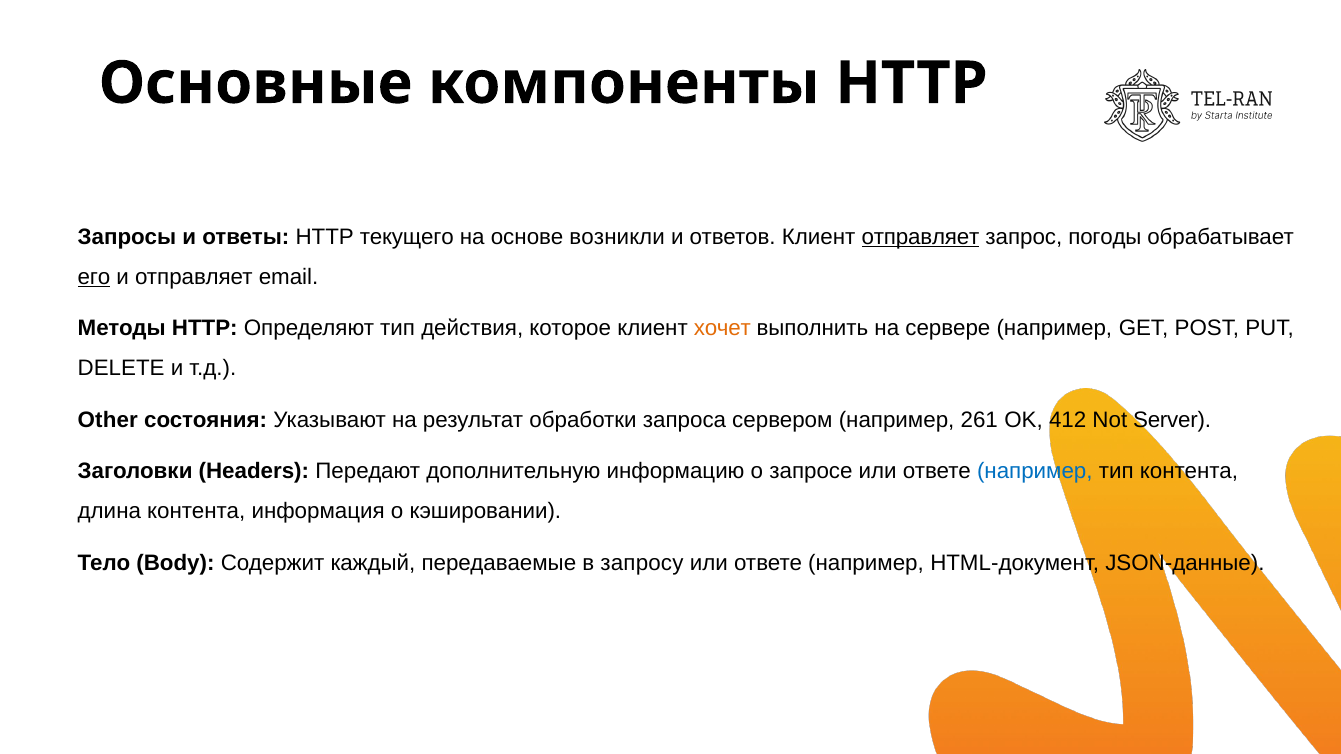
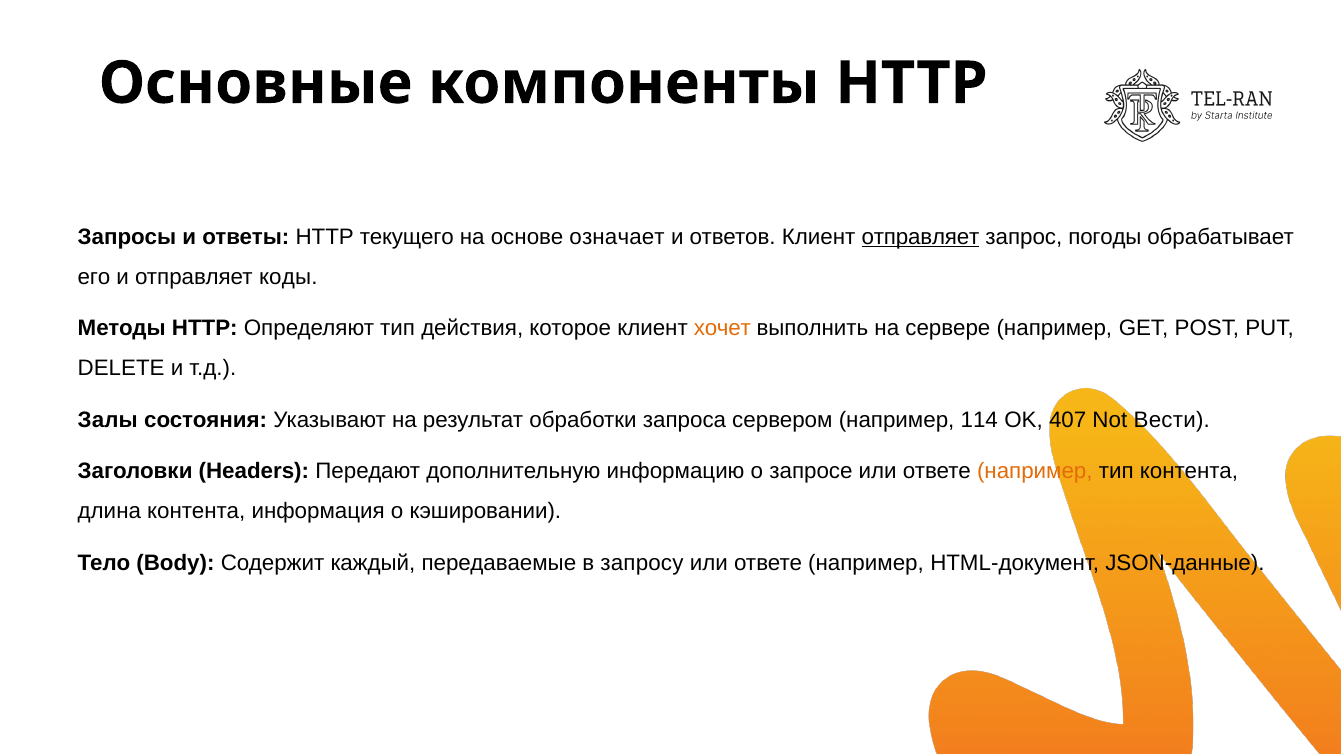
возникли: возникли -> означает
его underline: present -> none
email: email -> коды
Other: Other -> Залы
261: 261 -> 114
412: 412 -> 407
Server: Server -> Вести
например at (1035, 471) colour: blue -> orange
